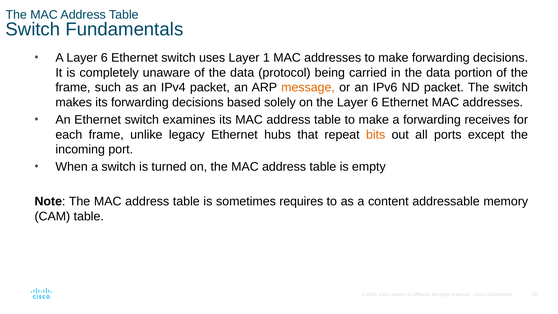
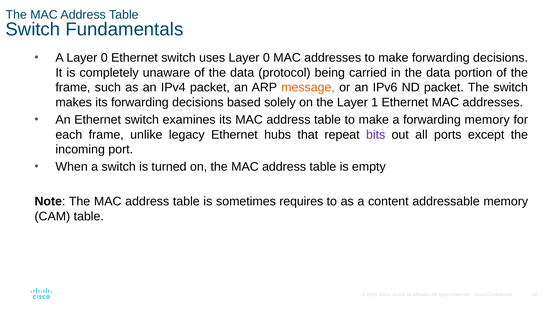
A Layer 6: 6 -> 0
uses Layer 1: 1 -> 0
the Layer 6: 6 -> 1
forwarding receives: receives -> memory
bits colour: orange -> purple
